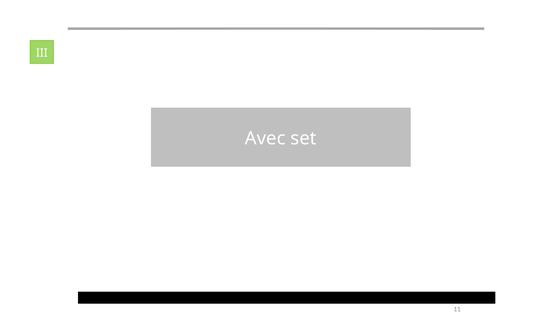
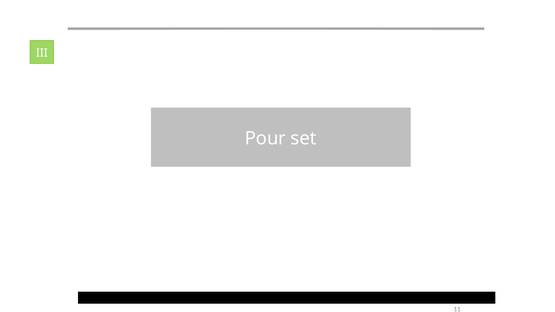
Avec: Avec -> Pour
